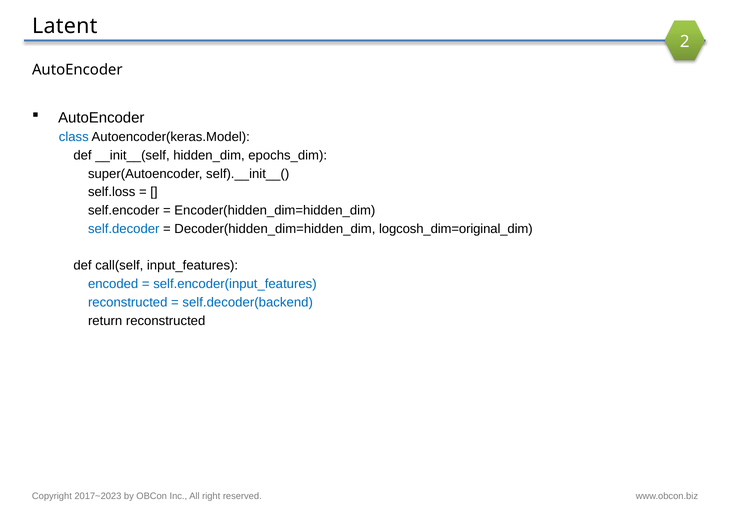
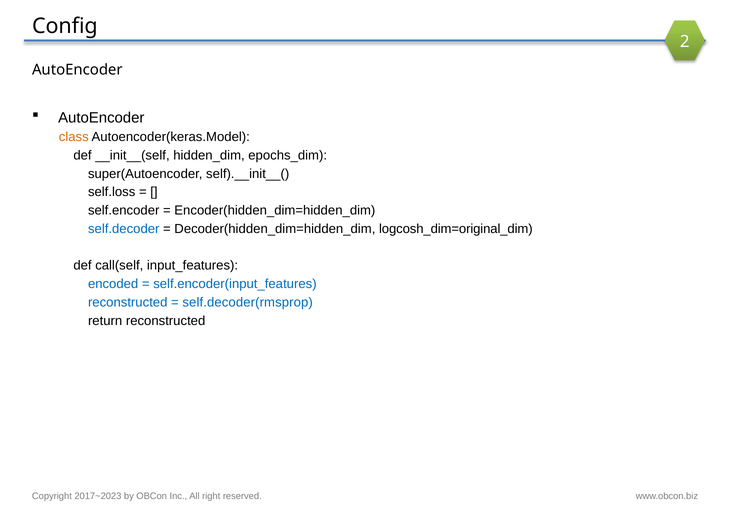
Latent: Latent -> Config
class colour: blue -> orange
self.decoder(backend: self.decoder(backend -> self.decoder(rmsprop
